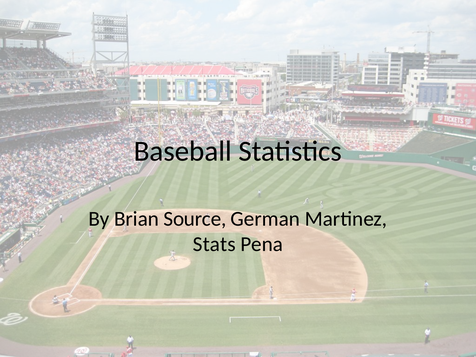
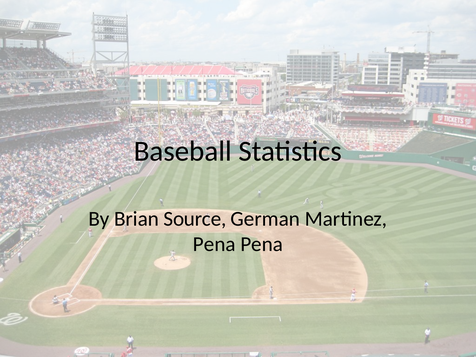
Stats at (214, 244): Stats -> Pena
